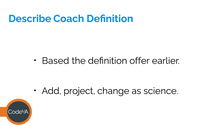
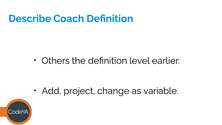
Based: Based -> Others
offer: offer -> level
science: science -> variable
